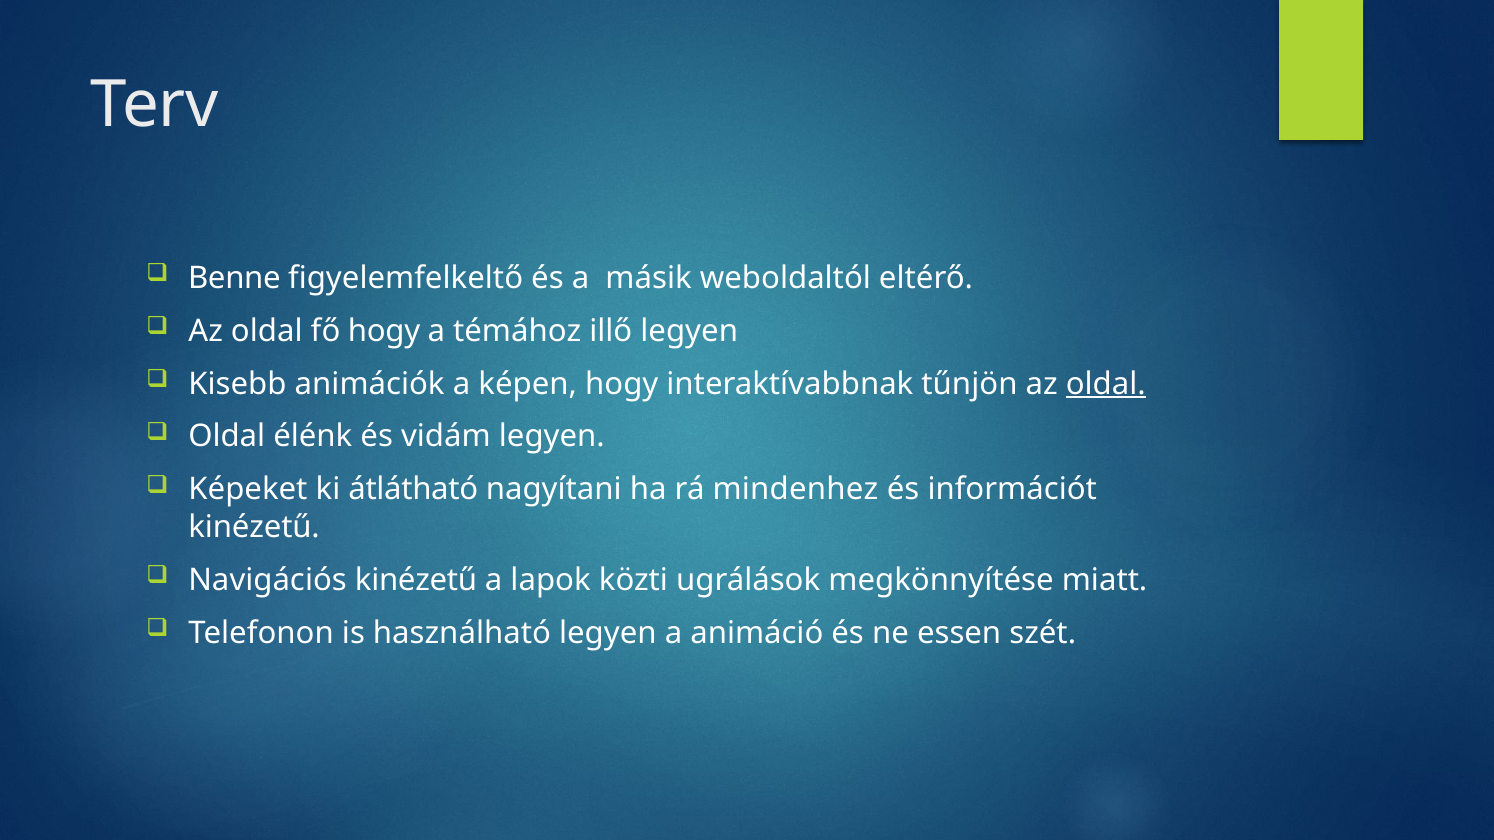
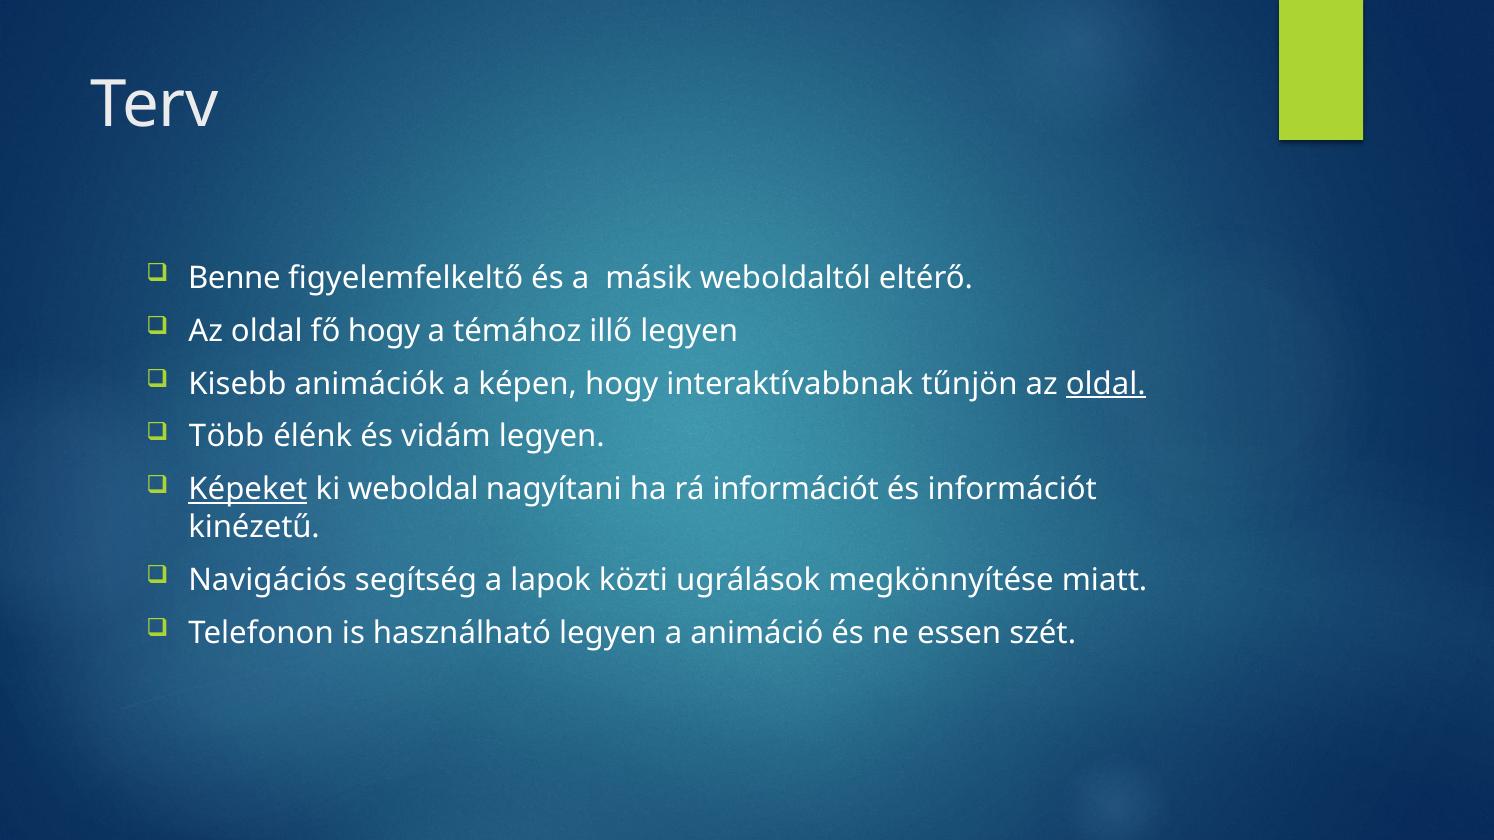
Oldal at (227, 437): Oldal -> Több
Képeket underline: none -> present
átlátható: átlátható -> weboldal
rá mindenhez: mindenhez -> információt
Navigációs kinézetű: kinézetű -> segítség
